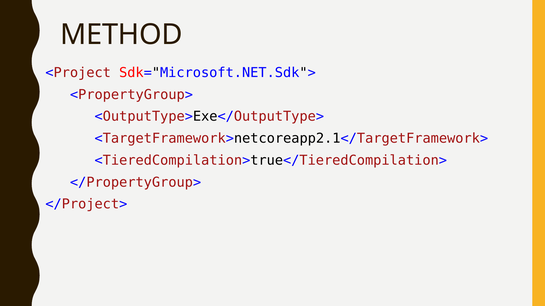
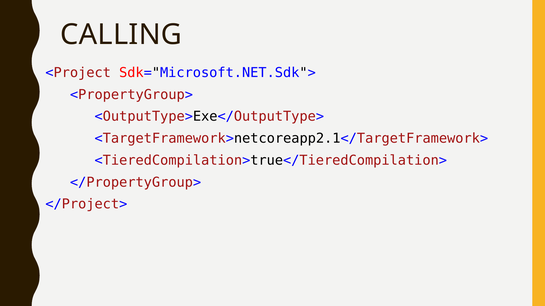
METHOD: METHOD -> CALLING
